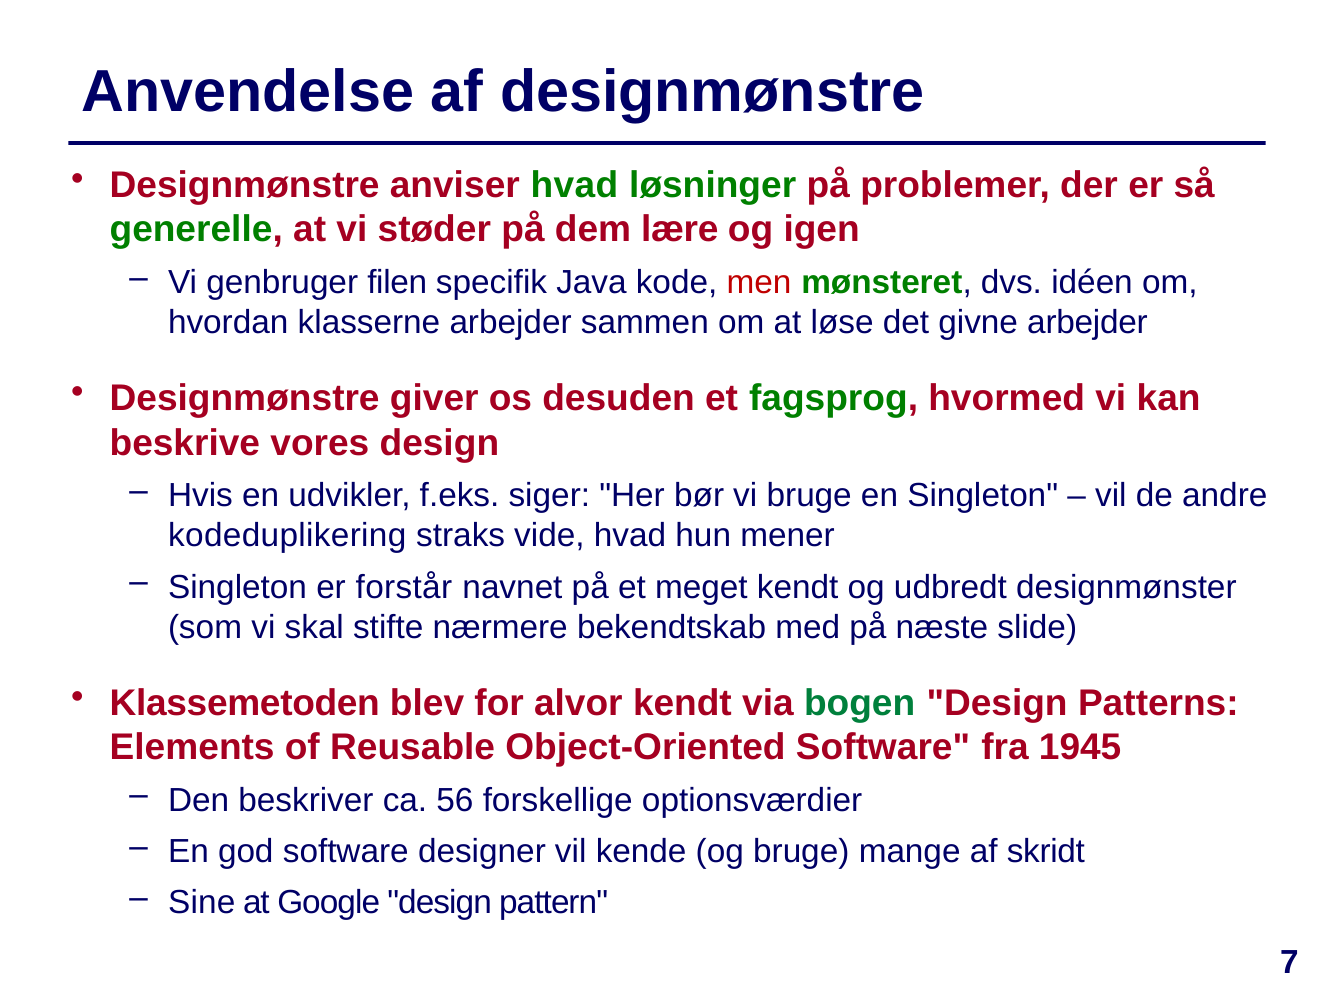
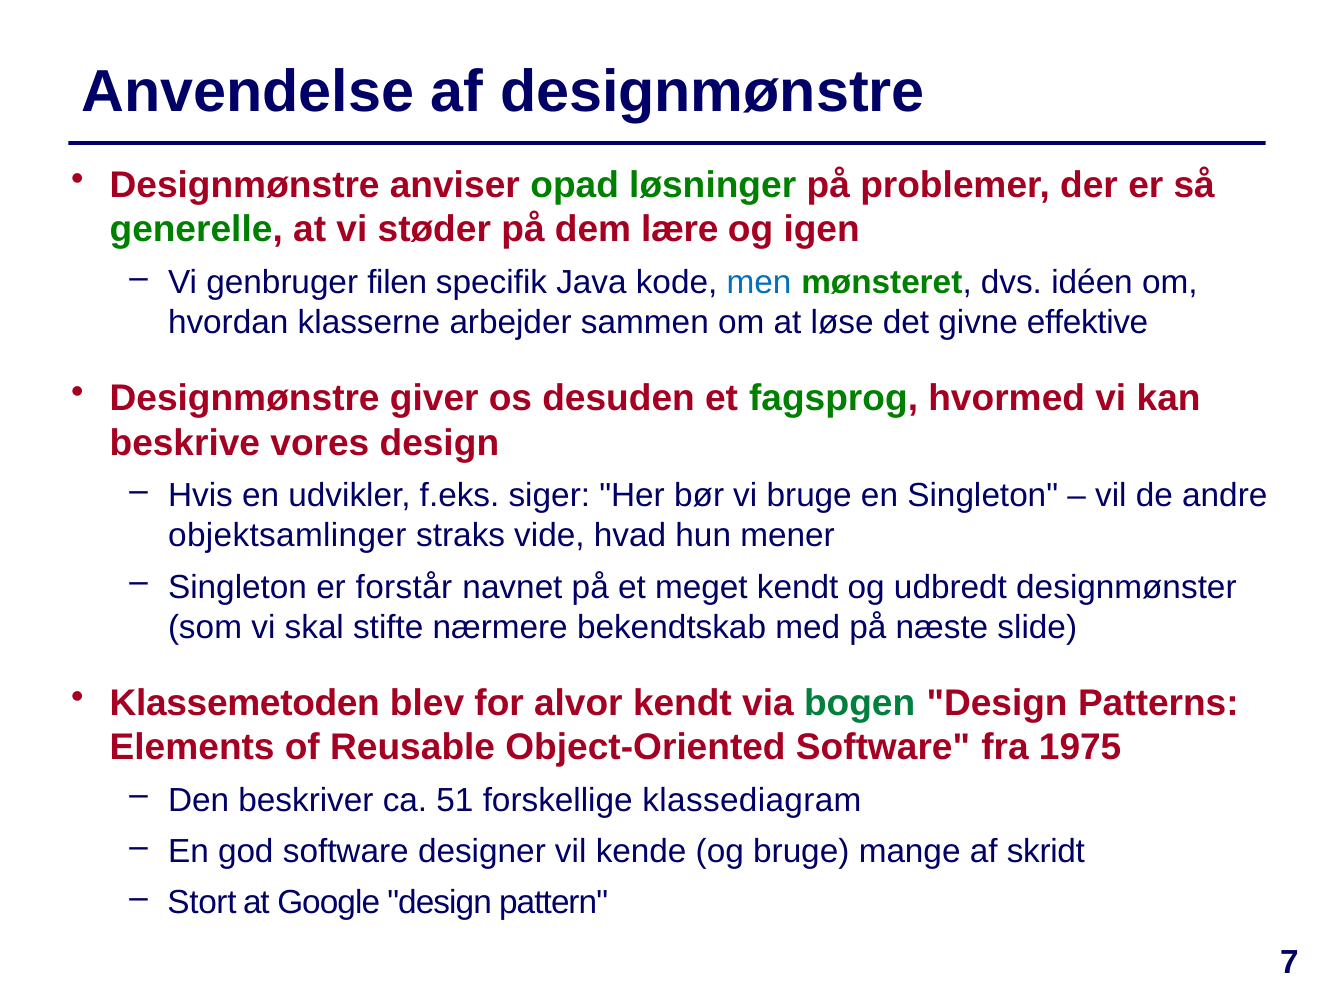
anviser hvad: hvad -> opad
men colour: red -> blue
givne arbejder: arbejder -> effektive
kodeduplikering: kodeduplikering -> objektsamlinger
1945: 1945 -> 1975
56: 56 -> 51
optionsværdier: optionsværdier -> klassediagram
Sine: Sine -> Stort
